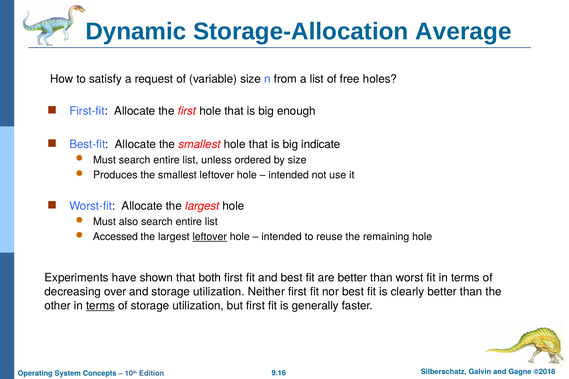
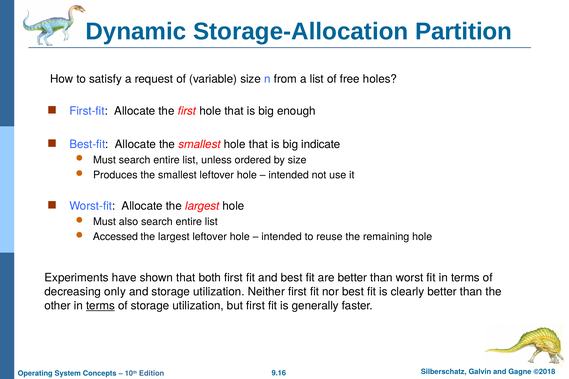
Average: Average -> Partition
leftover at (210, 237) underline: present -> none
over: over -> only
